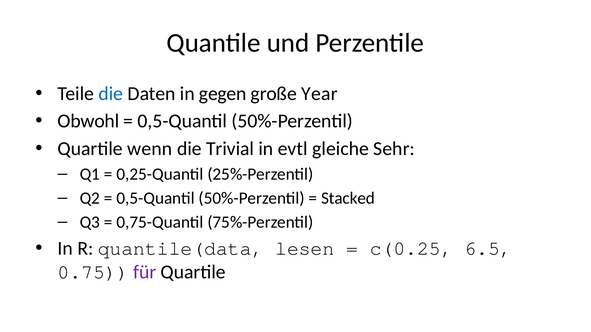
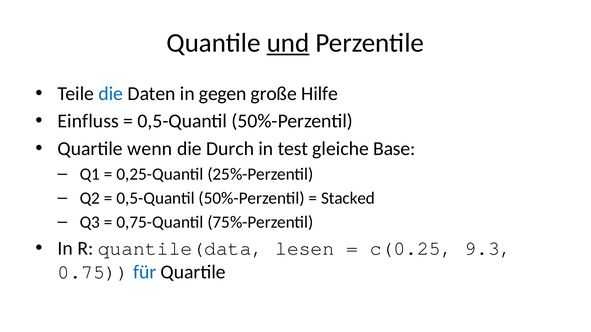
und underline: none -> present
Year: Year -> Hilfe
Obwohl: Obwohl -> Einfluss
Trivial: Trivial -> Durch
evtl: evtl -> test
Sehr: Sehr -> Base
6.5: 6.5 -> 9.3
für colour: purple -> blue
